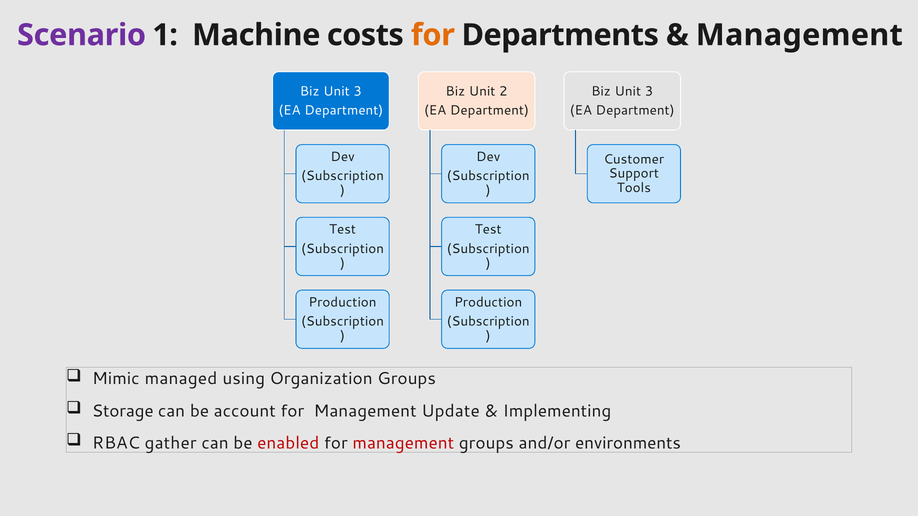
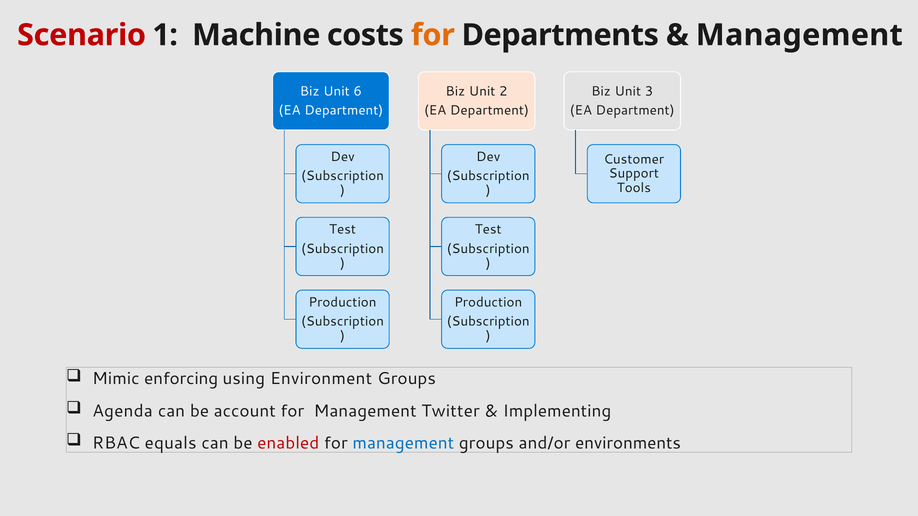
Scenario colour: purple -> red
3 at (358, 91): 3 -> 6
managed: managed -> enforcing
Organization: Organization -> Environment
Storage: Storage -> Agenda
Update: Update -> Twitter
gather: gather -> equals
management at (403, 443) colour: red -> blue
